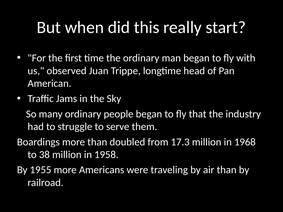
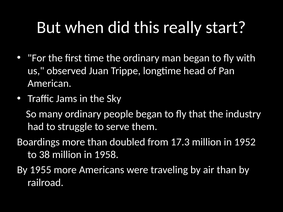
1968: 1968 -> 1952
